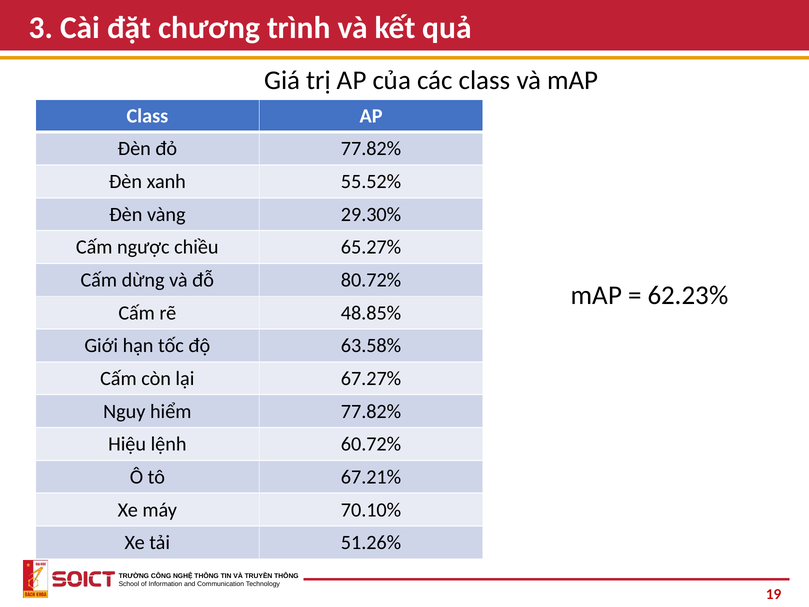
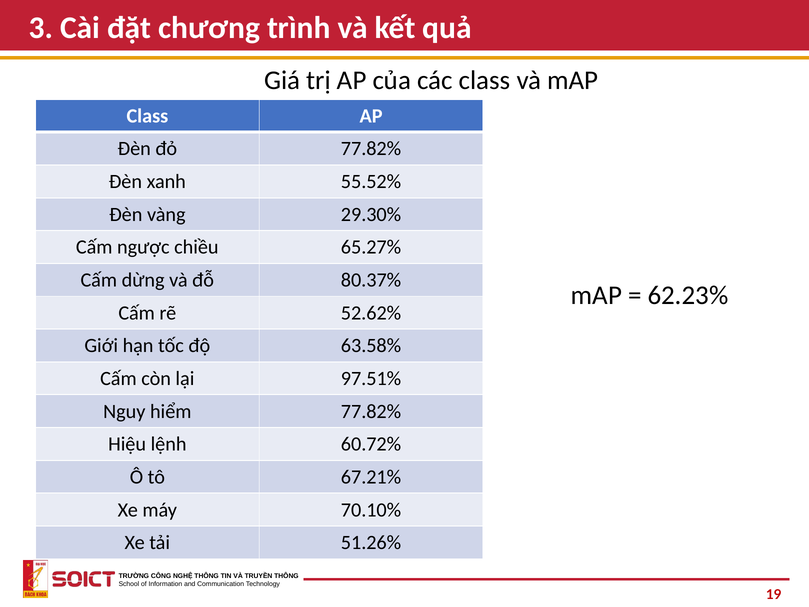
80.72%: 80.72% -> 80.37%
48.85%: 48.85% -> 52.62%
67.27%: 67.27% -> 97.51%
